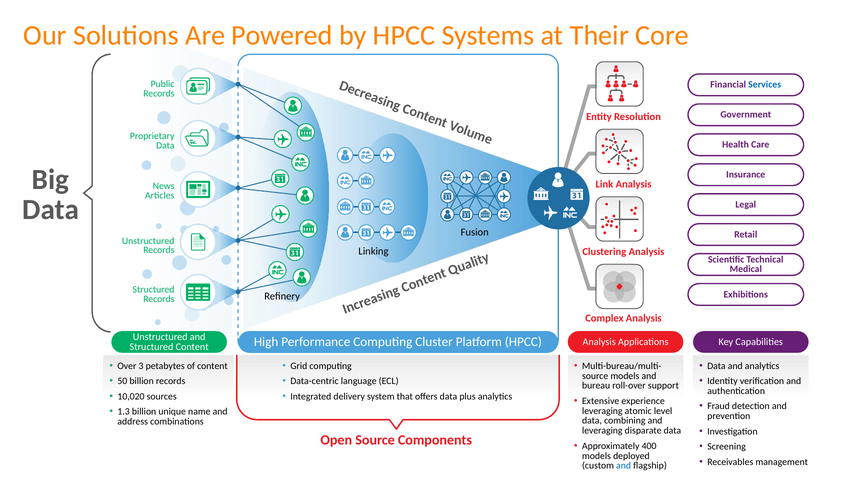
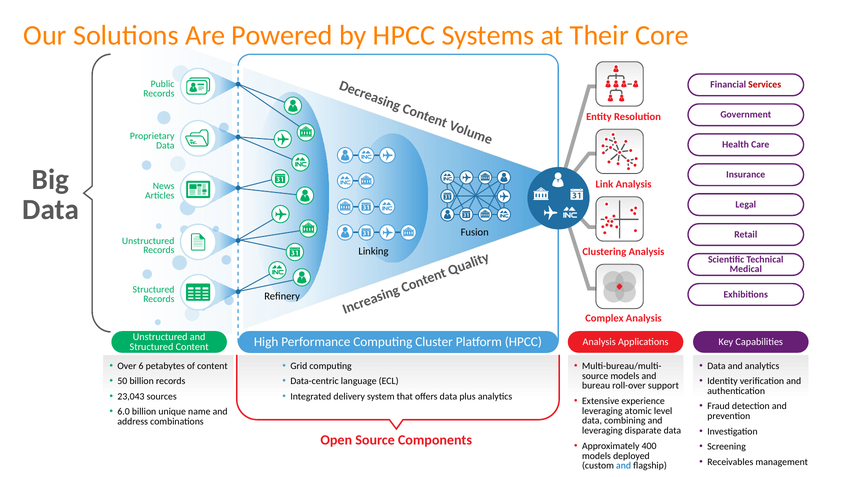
Services colour: blue -> red
3: 3 -> 6
10,020: 10,020 -> 23,043
1.3: 1.3 -> 6.0
